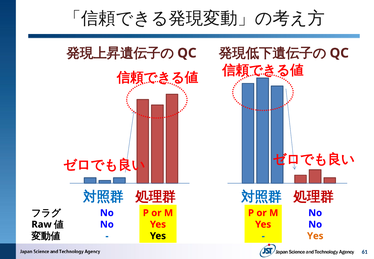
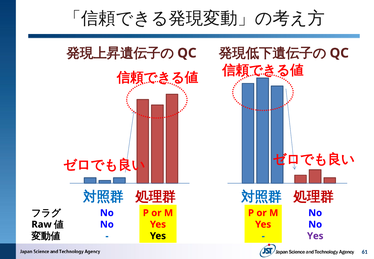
Yes at (315, 236) colour: orange -> purple
